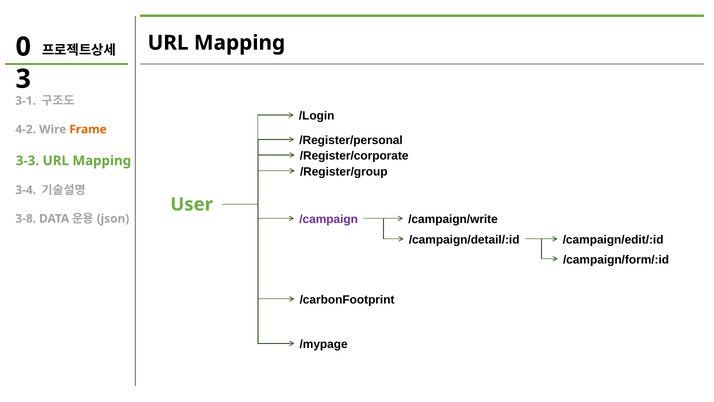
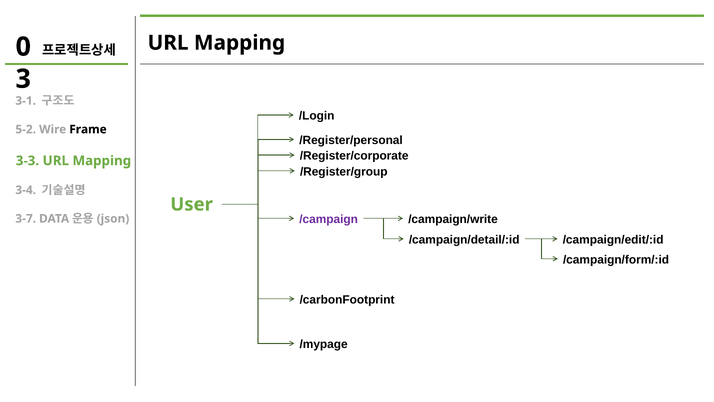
4-2: 4-2 -> 5-2
Frame colour: orange -> black
3-8: 3-8 -> 3-7
